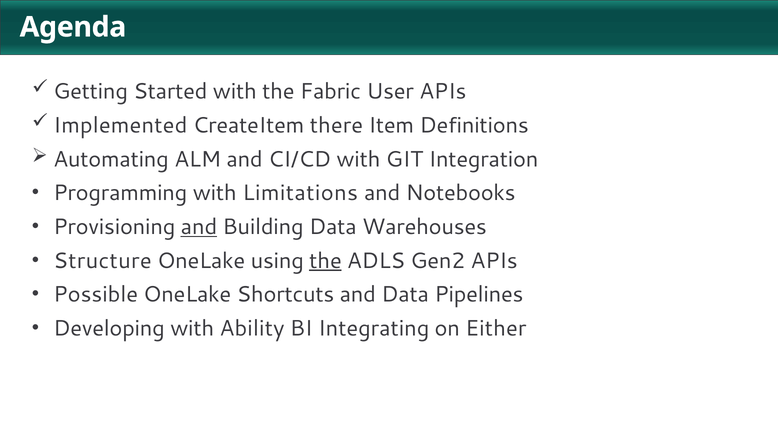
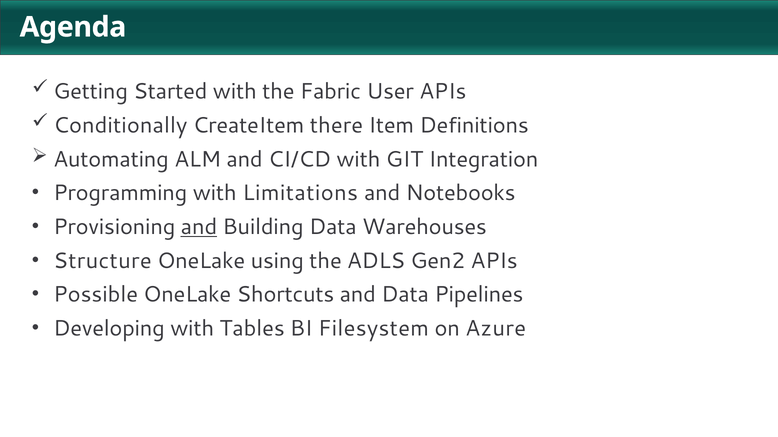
Implemented: Implemented -> Conditionally
the at (325, 261) underline: present -> none
Ability: Ability -> Tables
Integrating: Integrating -> Filesystem
Either: Either -> Azure
